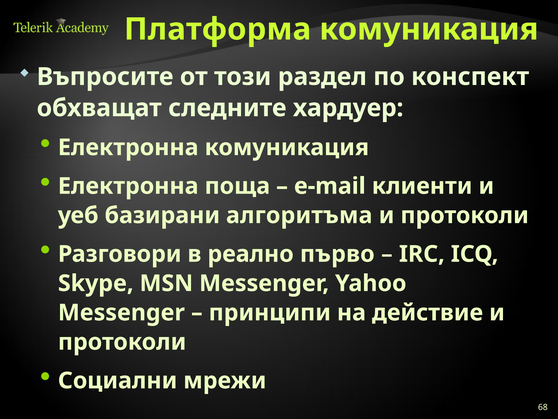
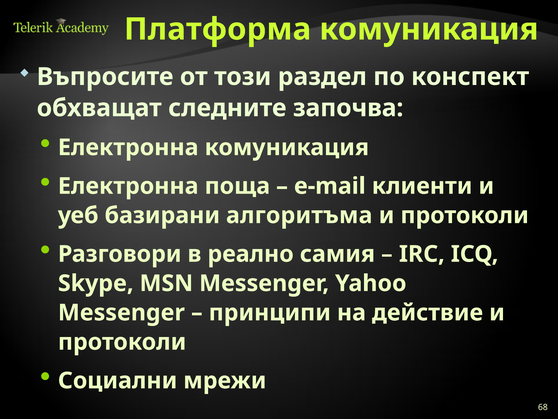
хардуер: хардуер -> започва
първо: първо -> самия
